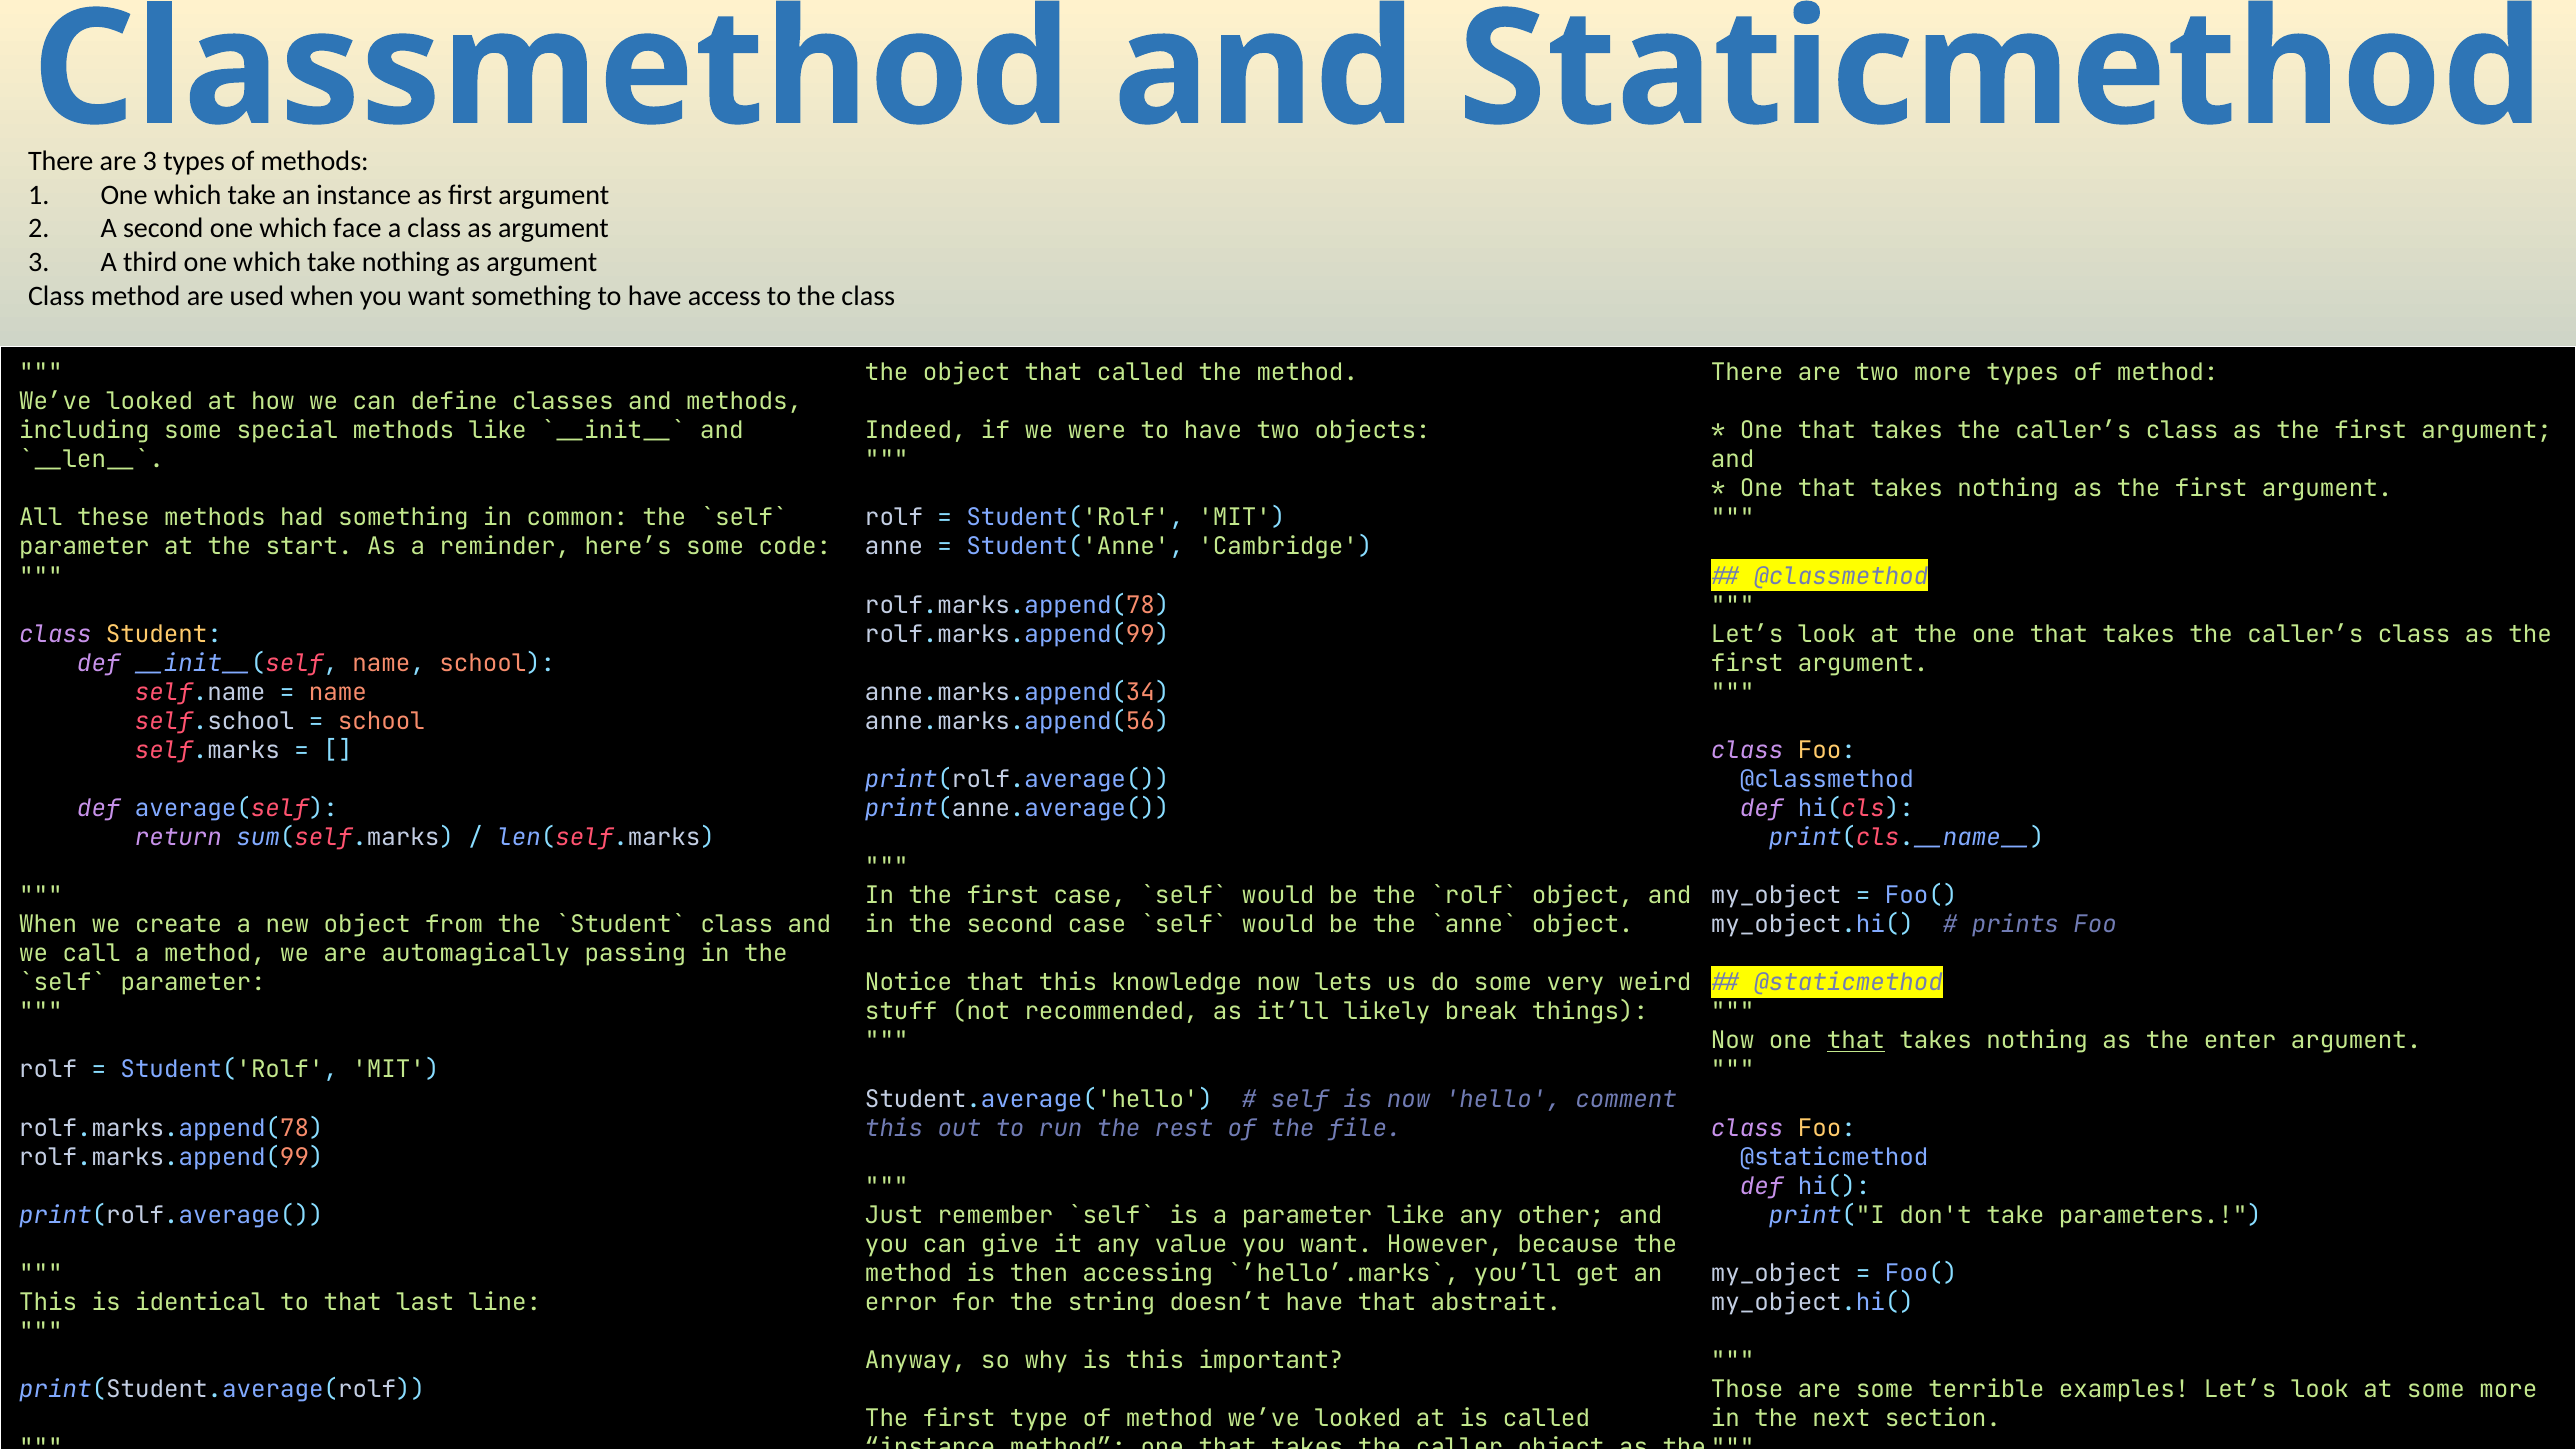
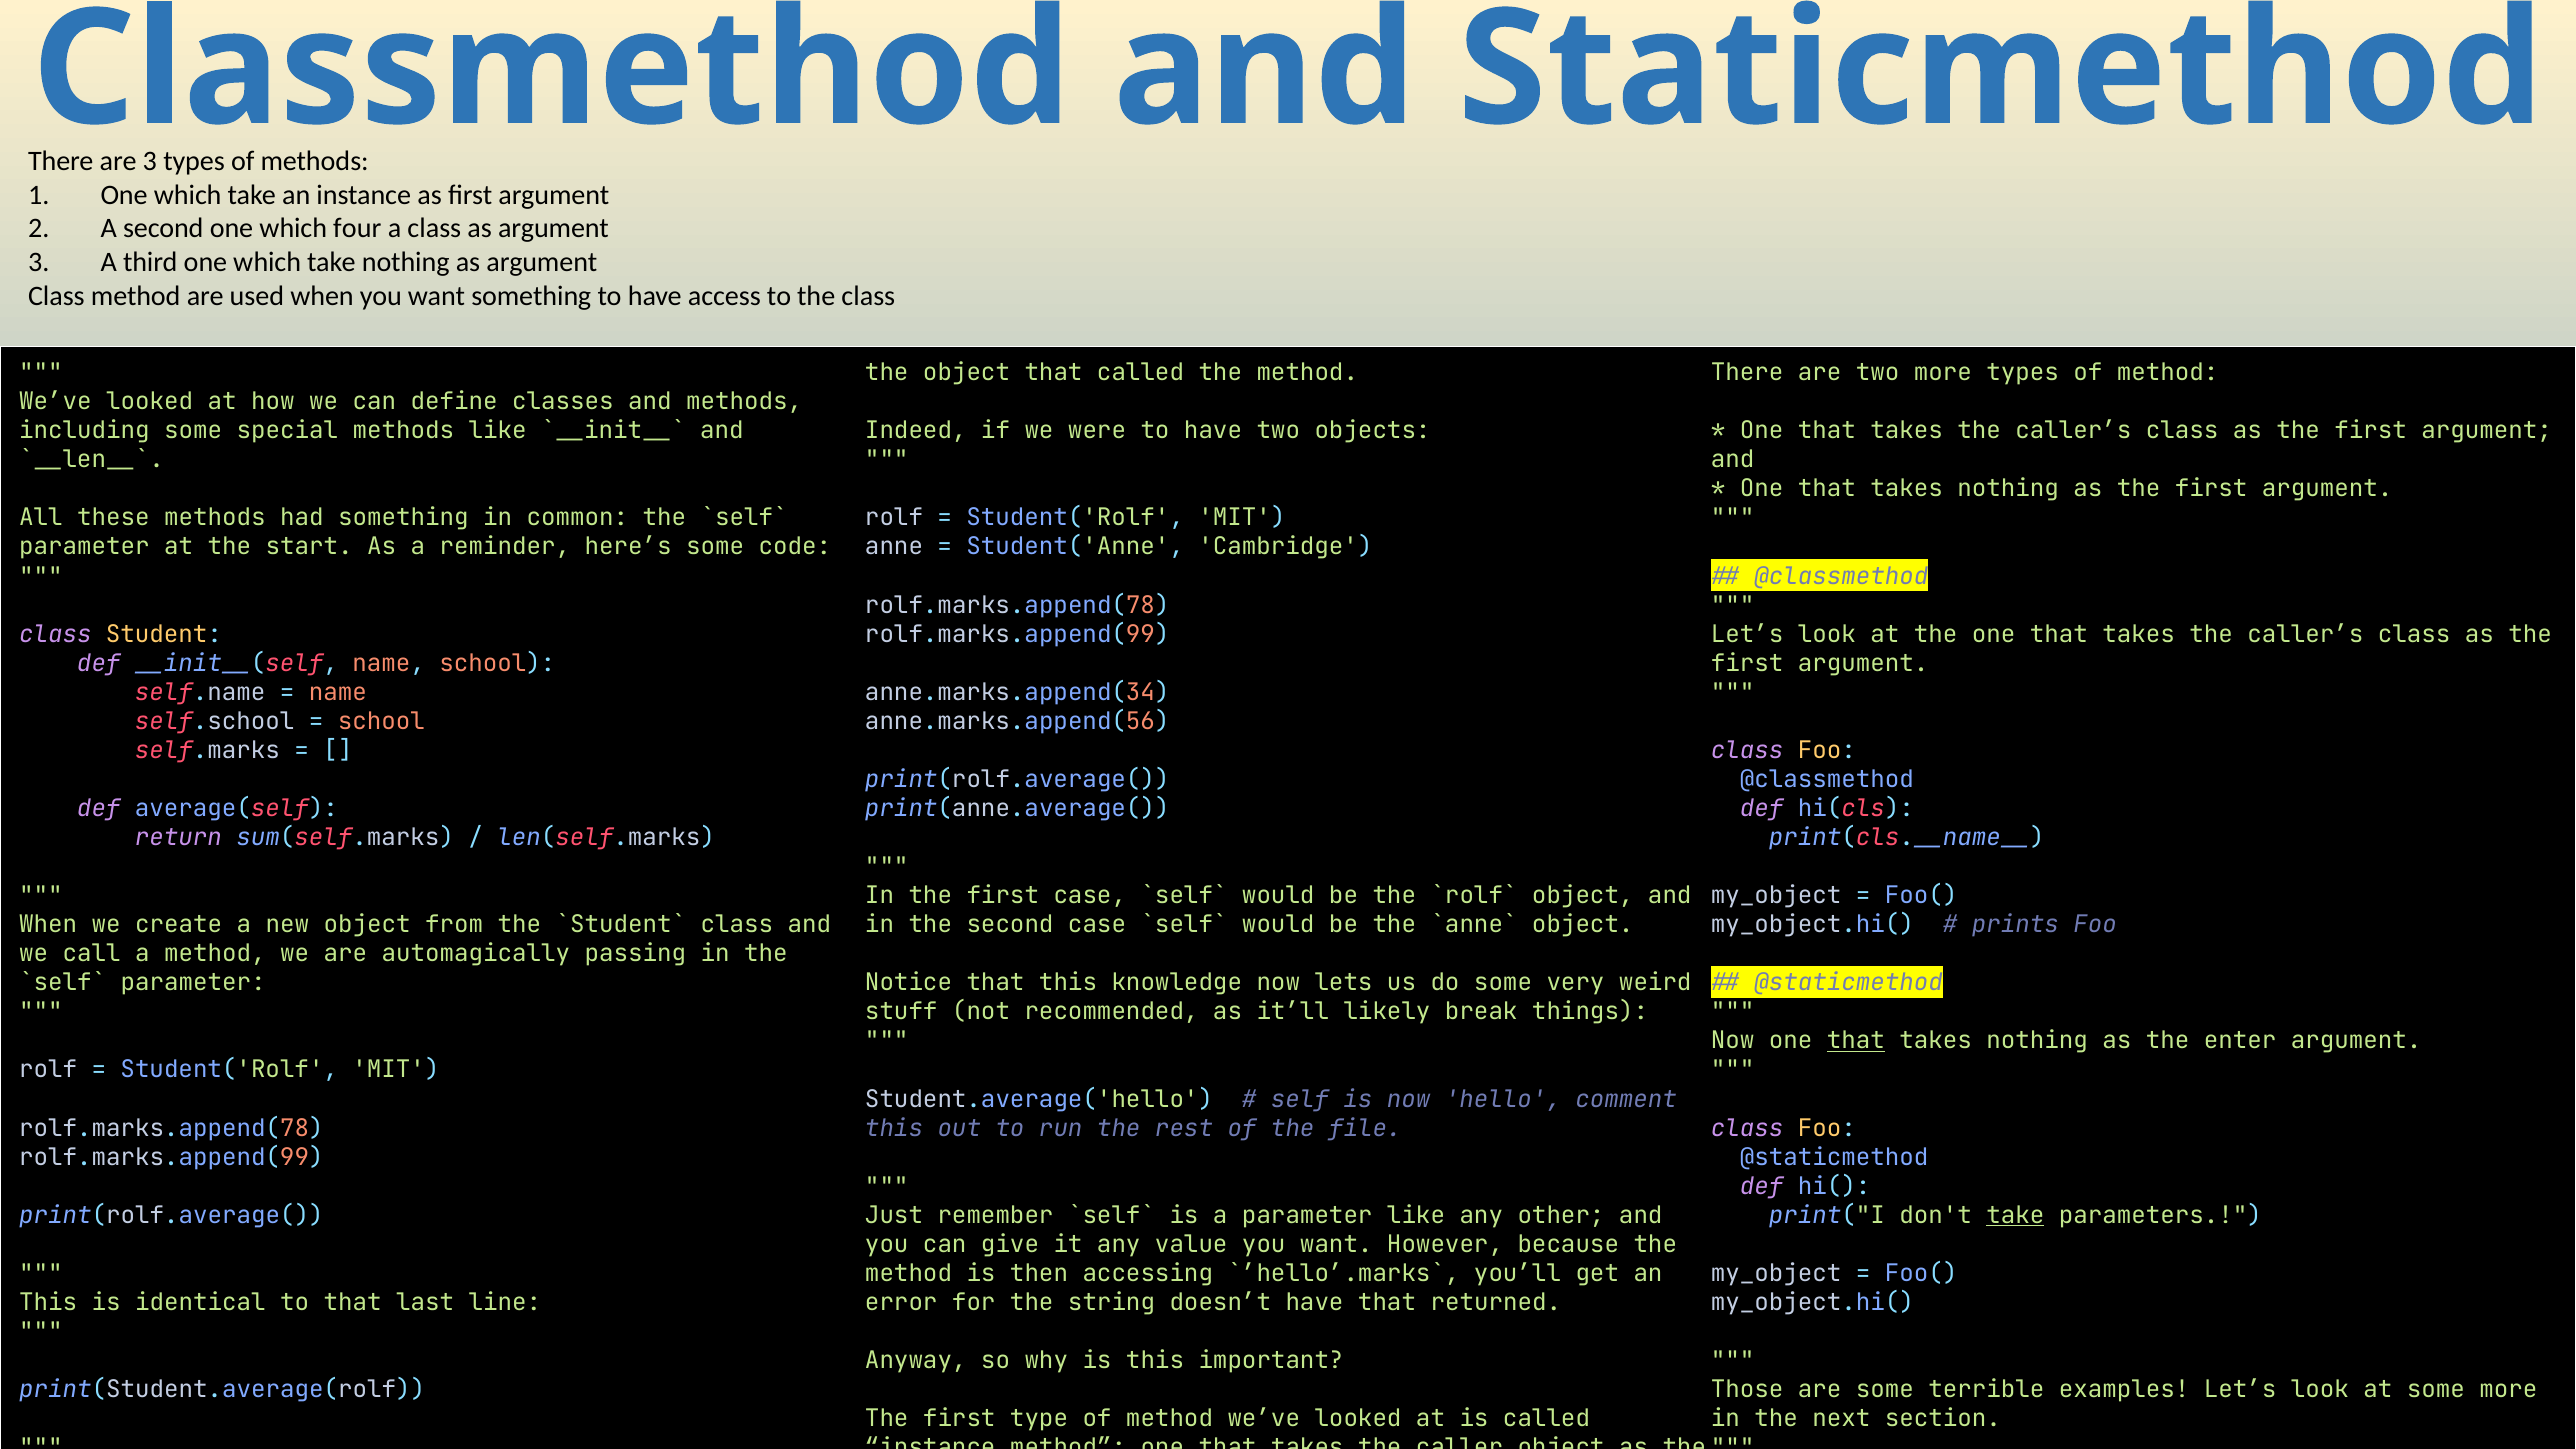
face: face -> four
take at (2015, 1215) underline: none -> present
abstrait: abstrait -> returned
